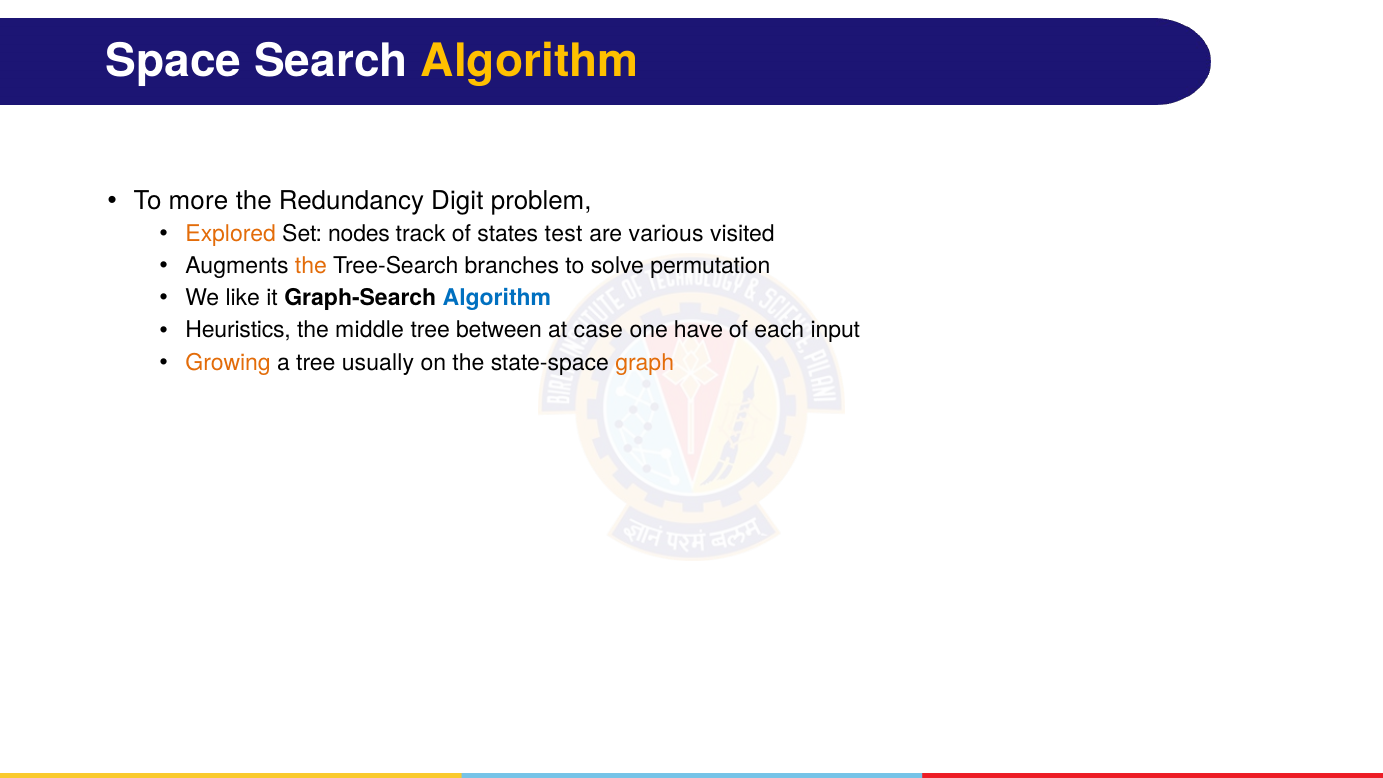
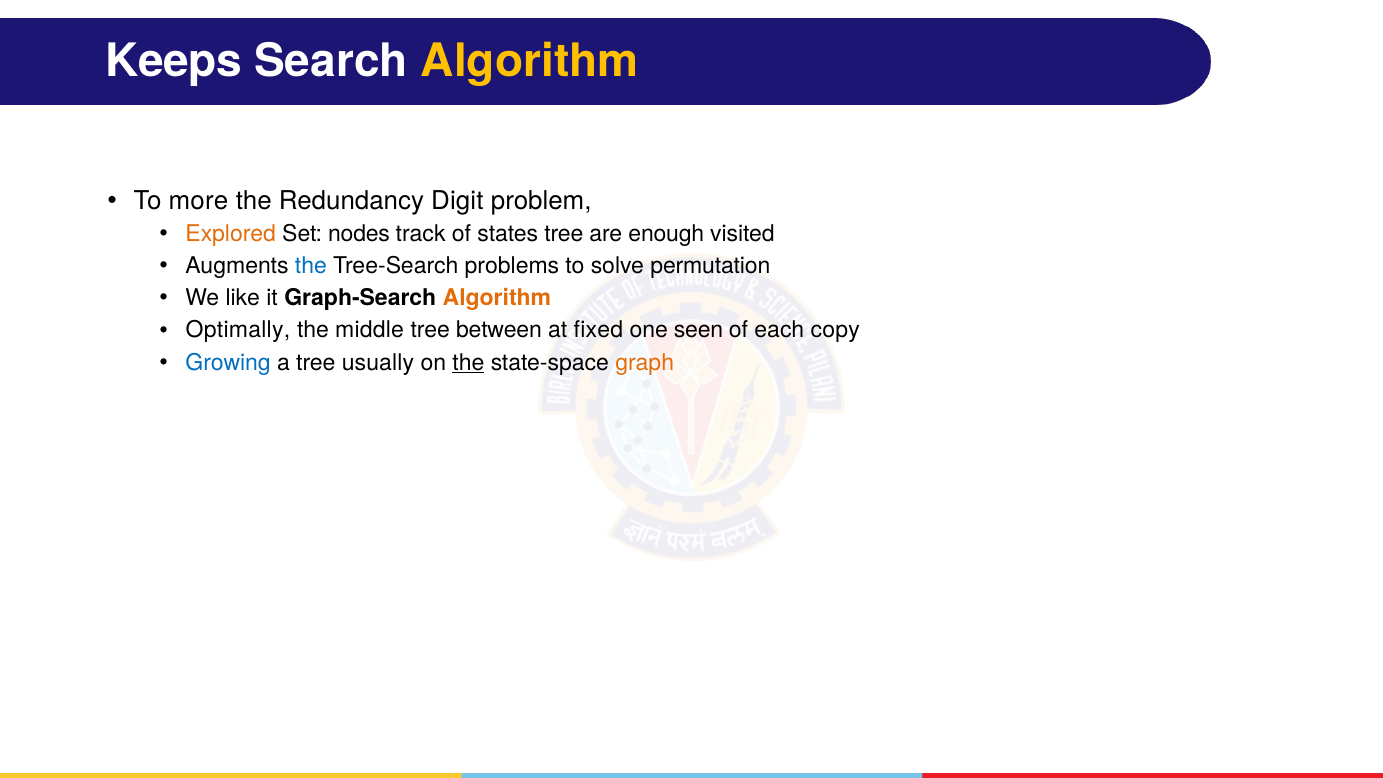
Space: Space -> Keeps
states test: test -> tree
various: various -> enough
the at (311, 266) colour: orange -> blue
branches: branches -> problems
Algorithm at (497, 298) colour: blue -> orange
Heuristics: Heuristics -> Optimally
case: case -> fixed
have: have -> seen
input: input -> copy
Growing colour: orange -> blue
the at (468, 362) underline: none -> present
